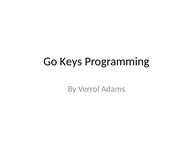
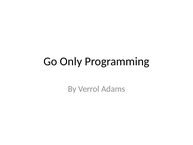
Keys: Keys -> Only
